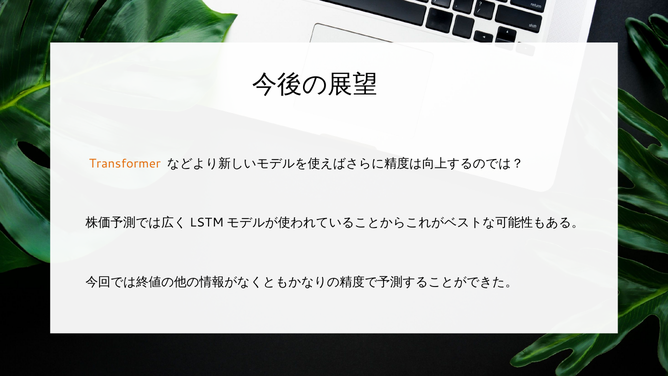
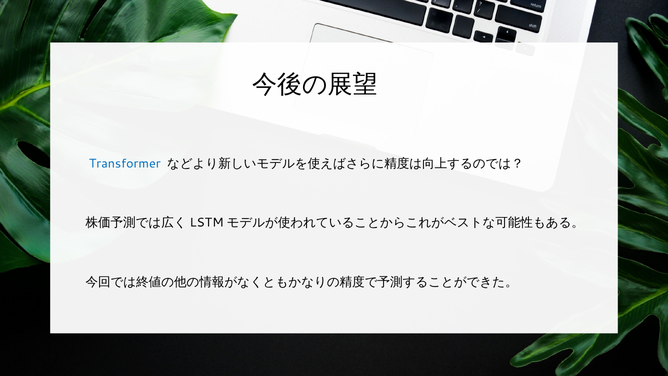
Transformer colour: orange -> blue
